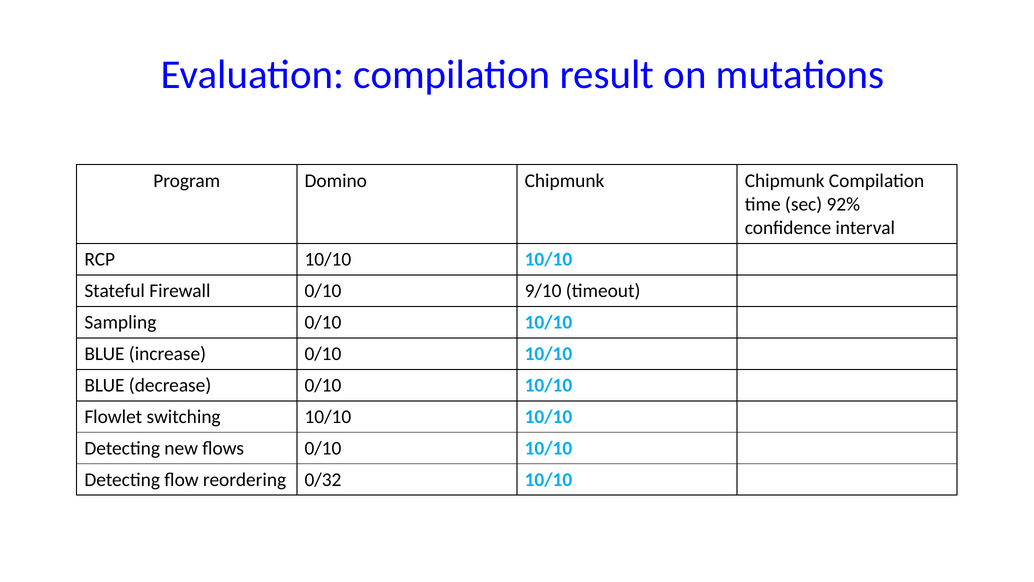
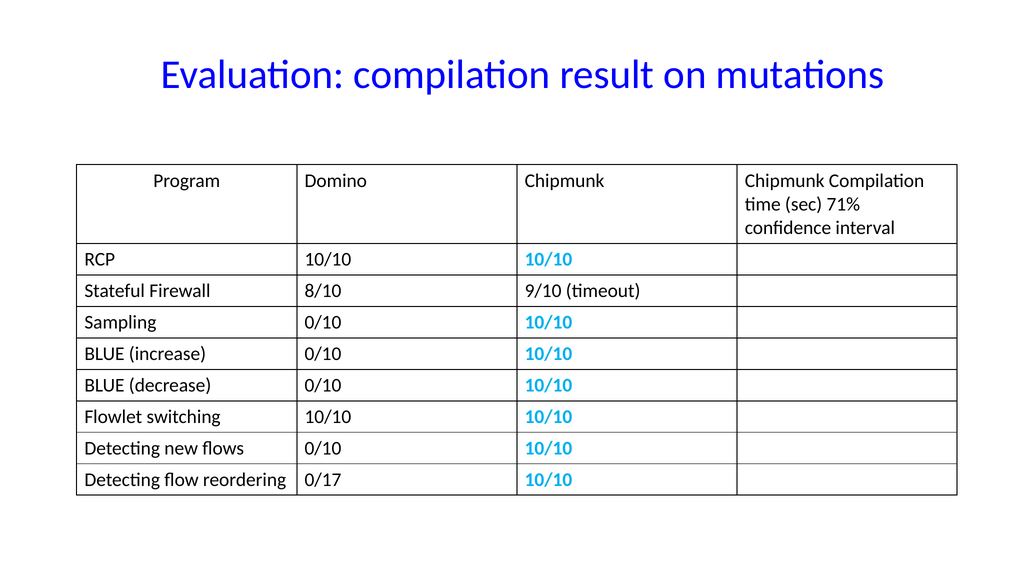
92%: 92% -> 71%
Firewall 0/10: 0/10 -> 8/10
0/32: 0/32 -> 0/17
